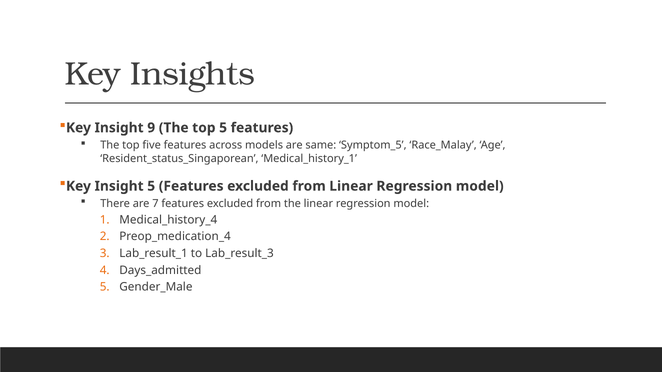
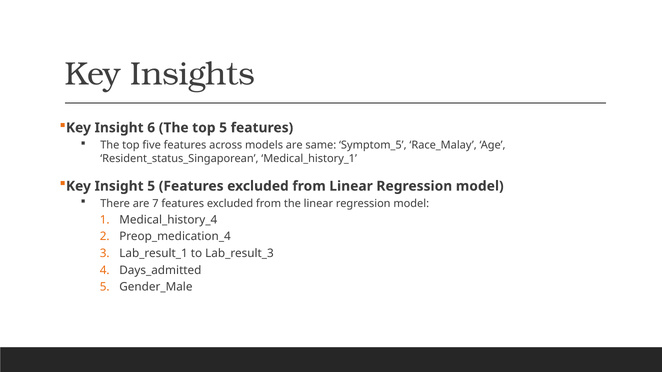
9: 9 -> 6
